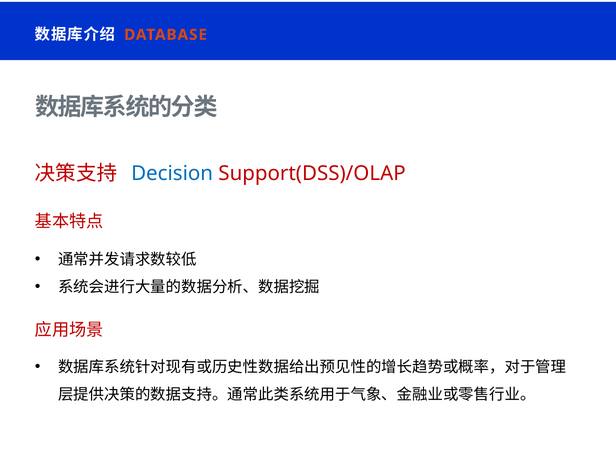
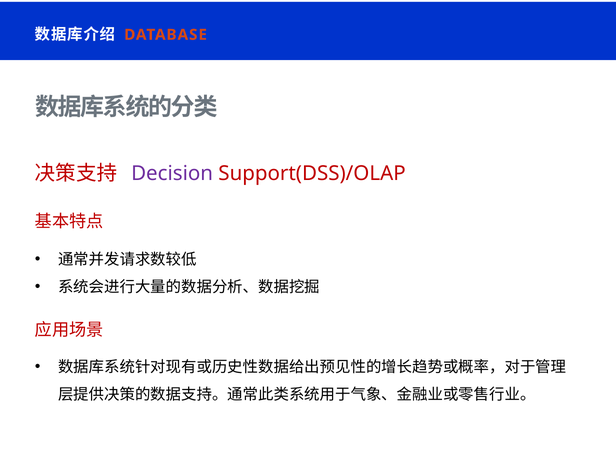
Decision colour: blue -> purple
